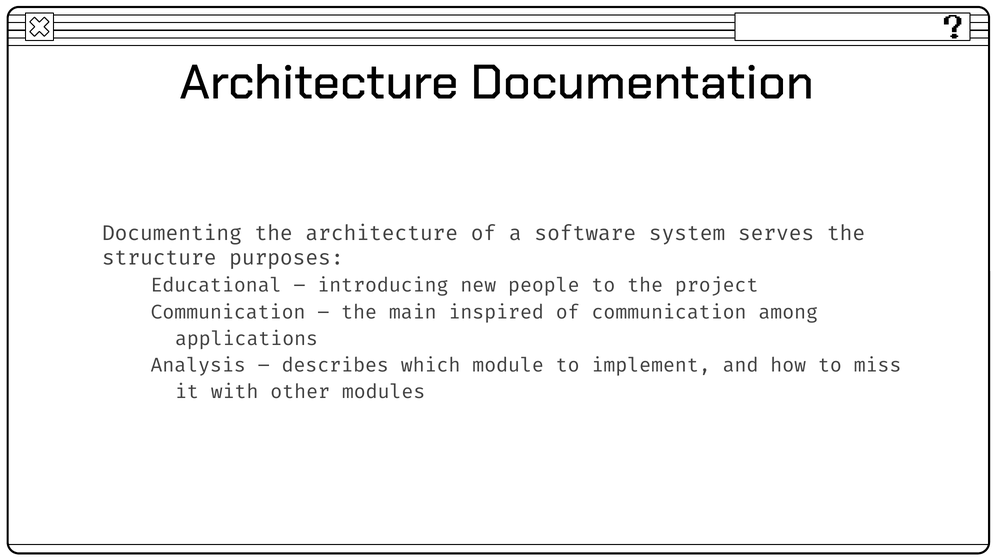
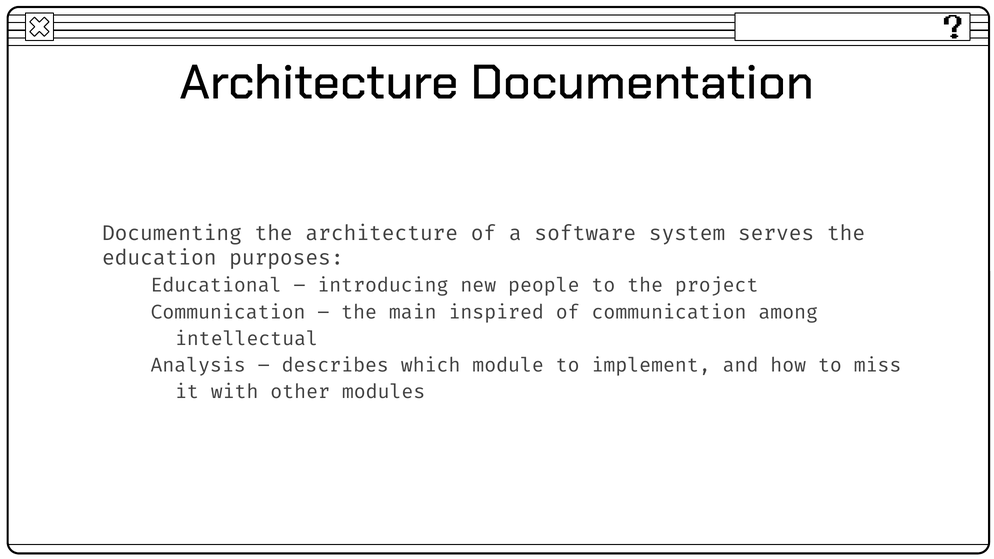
structure: structure -> education
applications: applications -> intellectual
